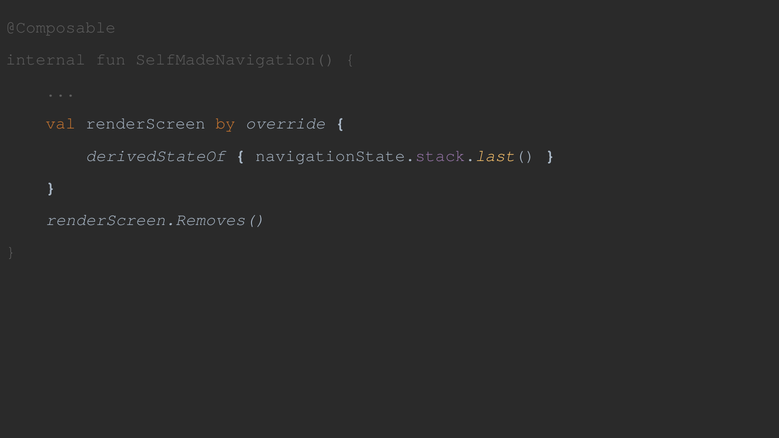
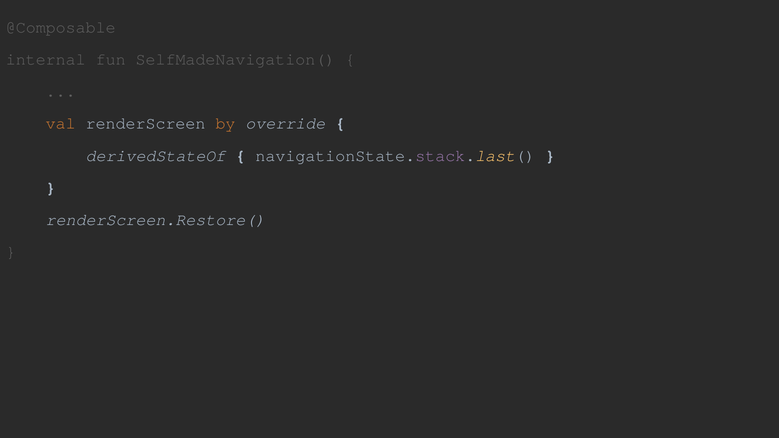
renderScreen.Removes(: renderScreen.Removes( -> renderScreen.Restore(
